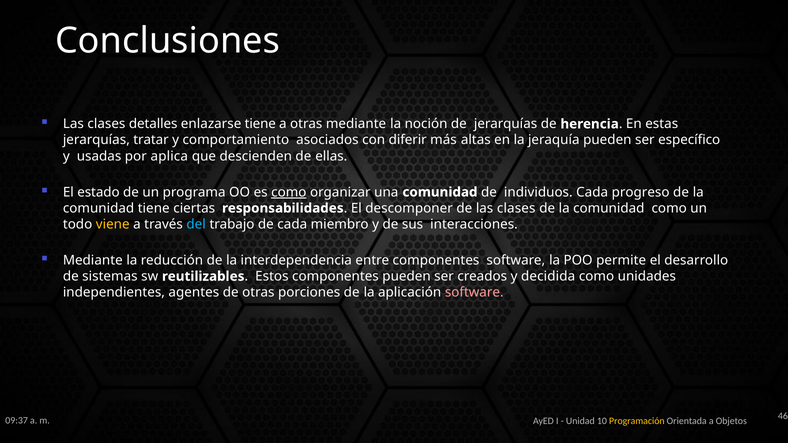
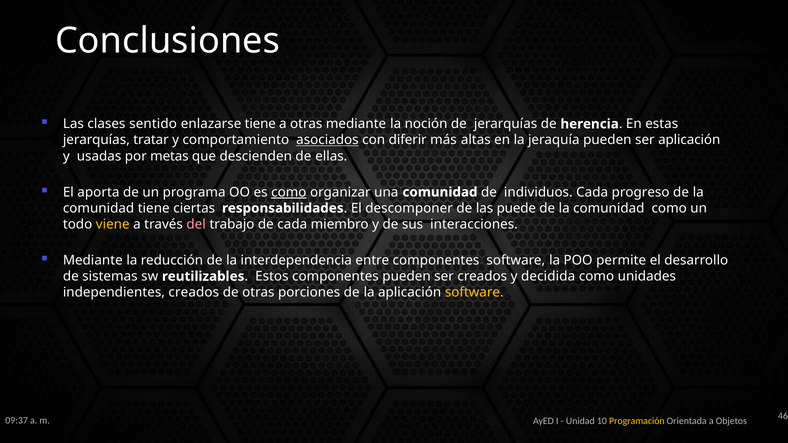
detalles: detalles -> sentido
asociados underline: none -> present
ser específico: específico -> aplicación
aplica: aplica -> metas
estado: estado -> aporta
de las clases: clases -> puede
del colour: light blue -> pink
independientes agentes: agentes -> creados
software at (474, 293) colour: pink -> yellow
